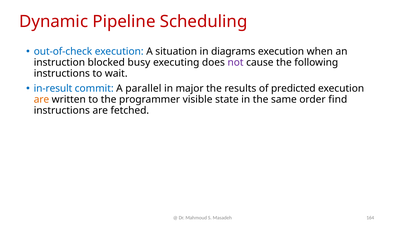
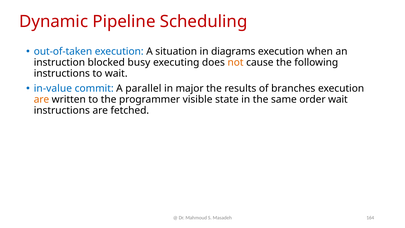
out-of-check: out-of-check -> out-of-taken
not colour: purple -> orange
in-result: in-result -> in-value
predicted: predicted -> branches
order find: find -> wait
